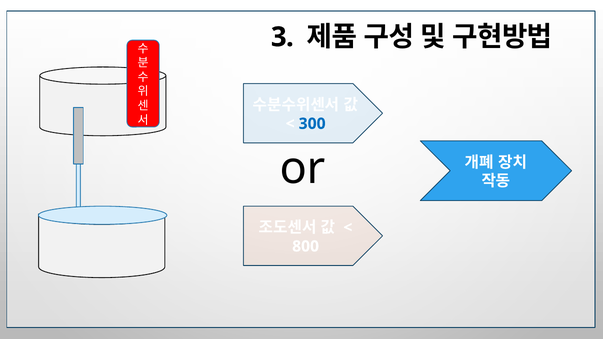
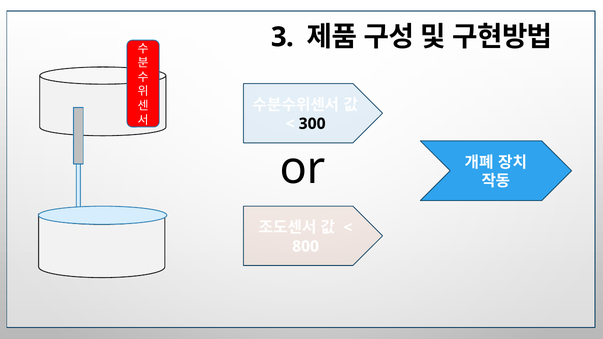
300 colour: blue -> black
